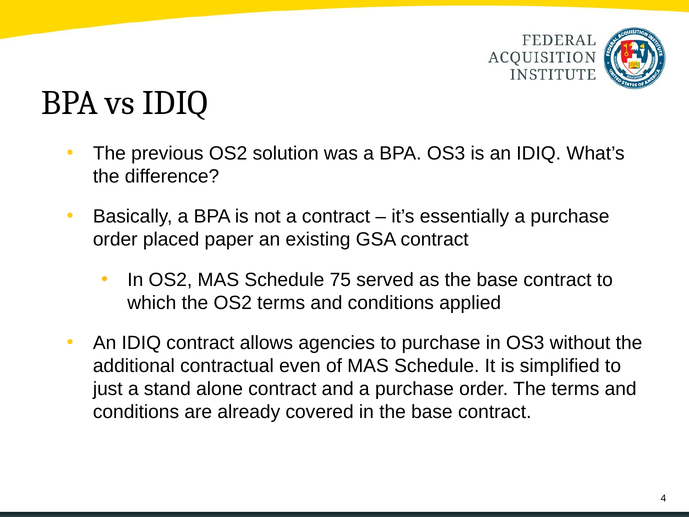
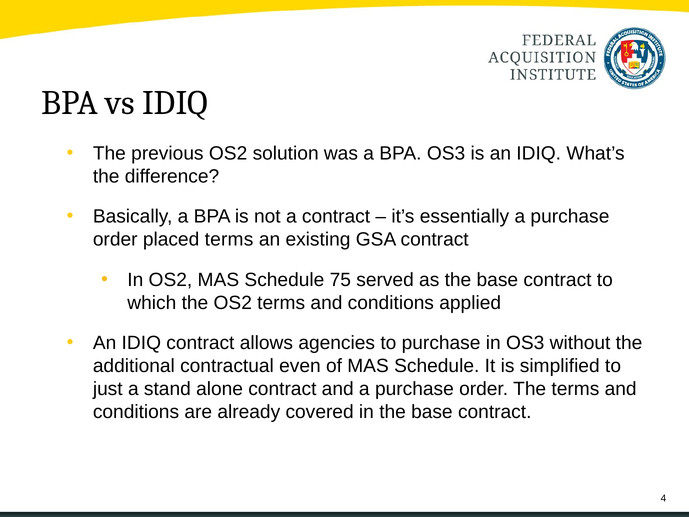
placed paper: paper -> terms
